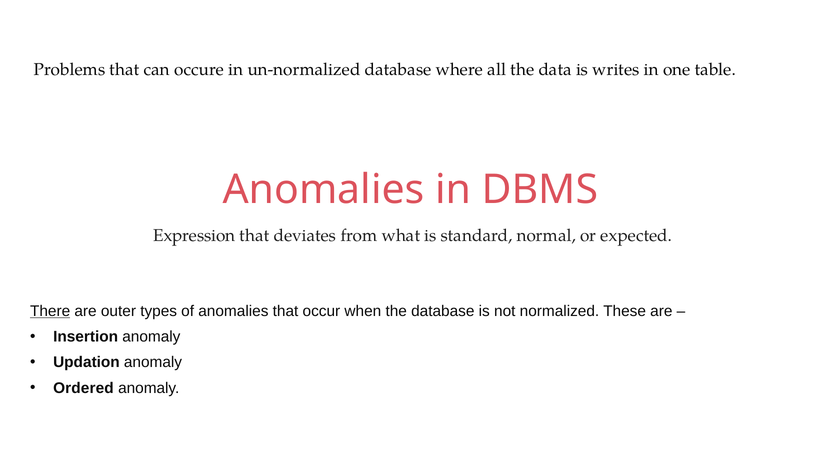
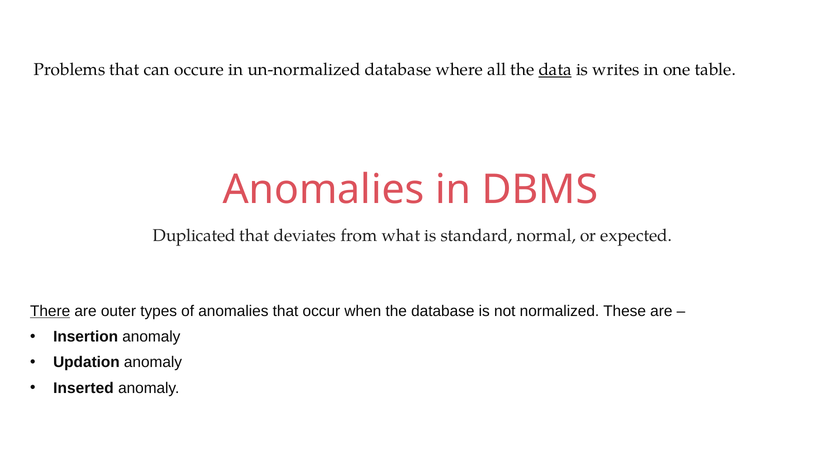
data underline: none -> present
Expression: Expression -> Duplicated
Ordered: Ordered -> Inserted
